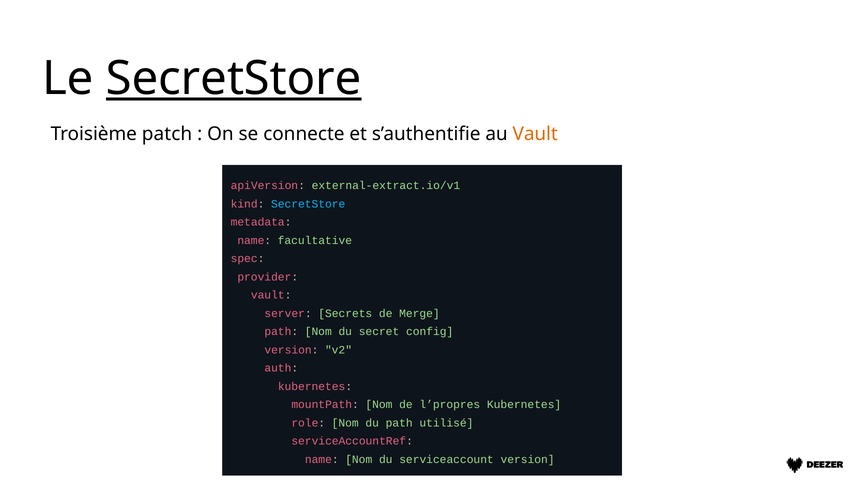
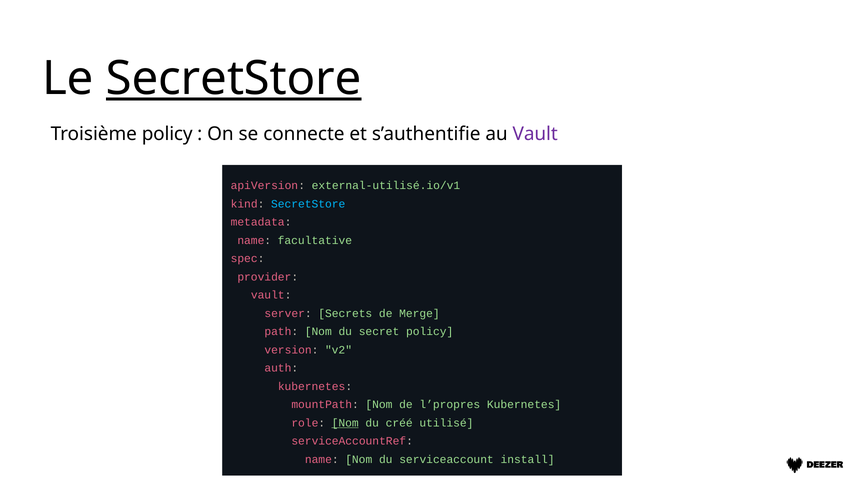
Troisième patch: patch -> policy
Vault at (535, 134) colour: orange -> purple
external-extract.io/v1: external-extract.io/v1 -> external-utilisé.io/v1
secret config: config -> policy
Nom at (345, 423) underline: none -> present
du path: path -> créé
serviceaccount version: version -> install
